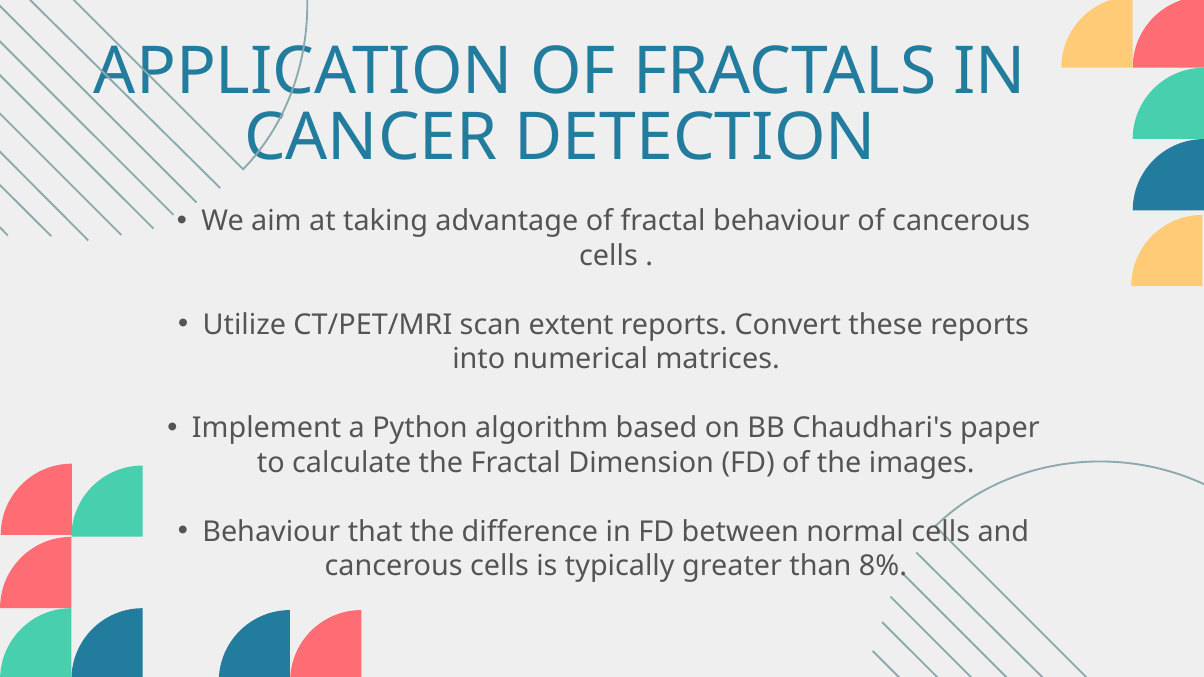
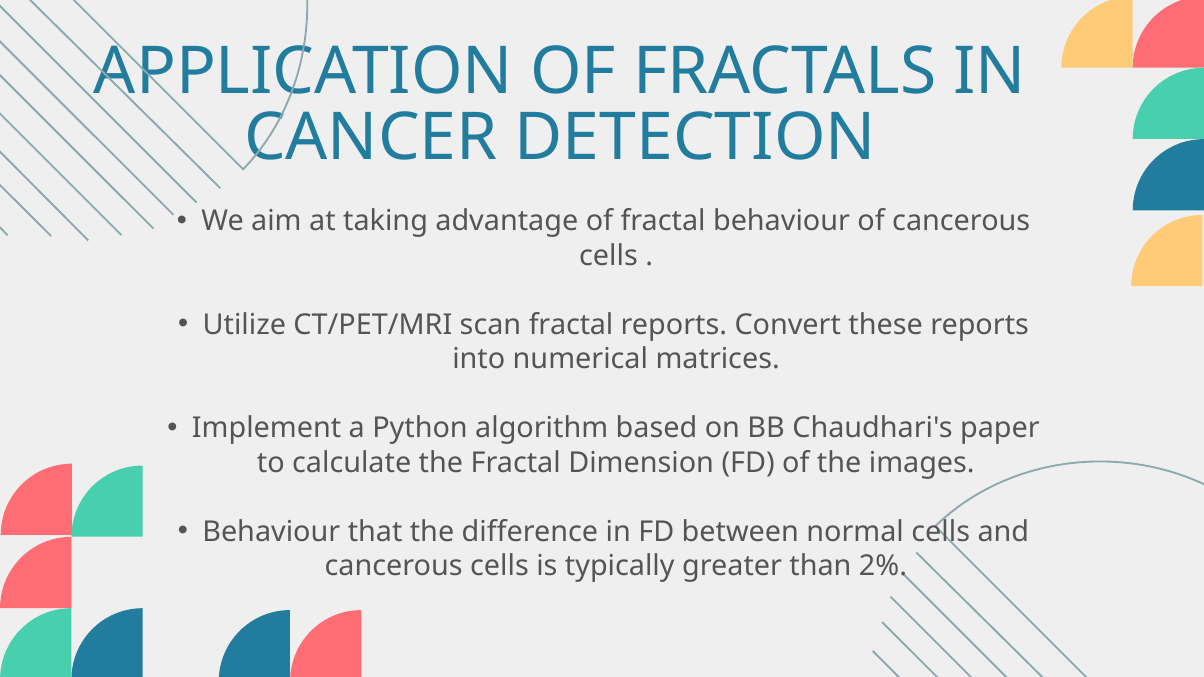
scan extent: extent -> fractal
8%: 8% -> 2%
